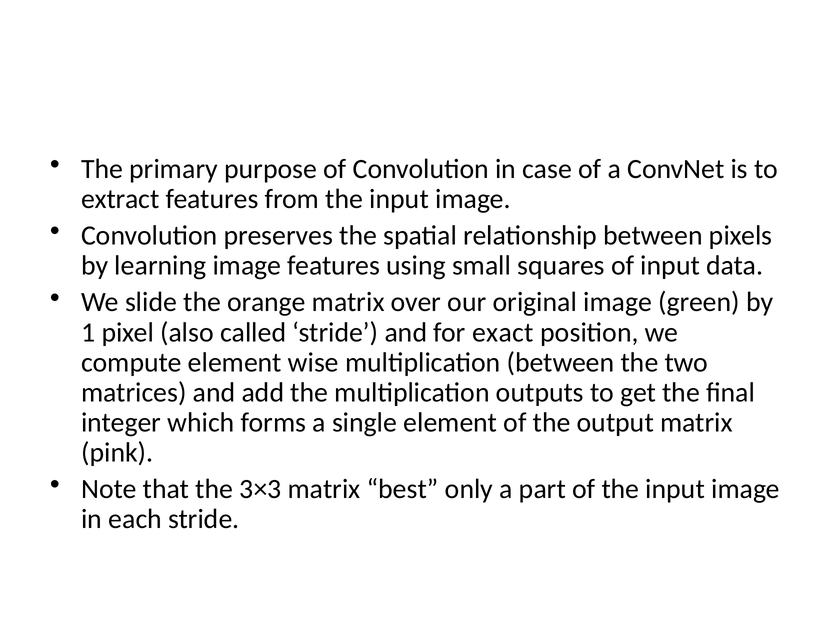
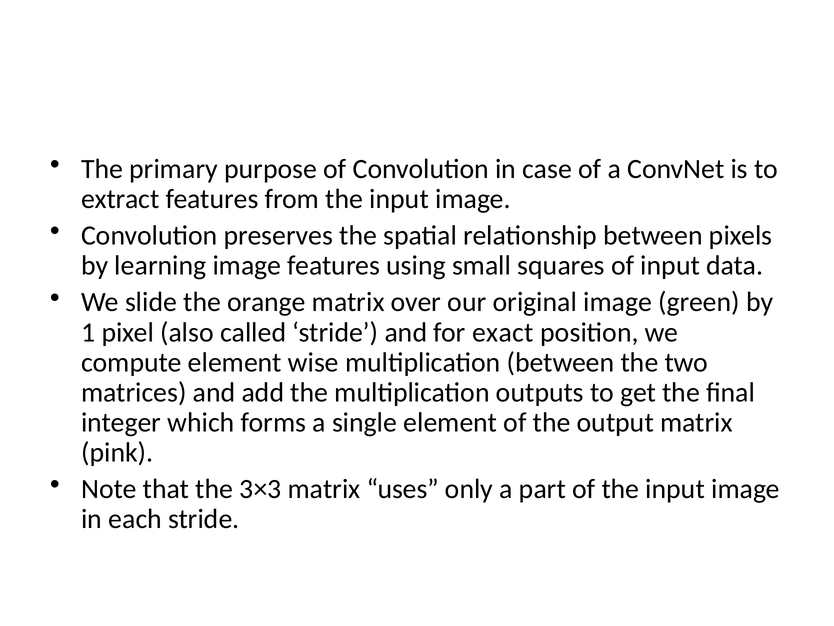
best: best -> uses
